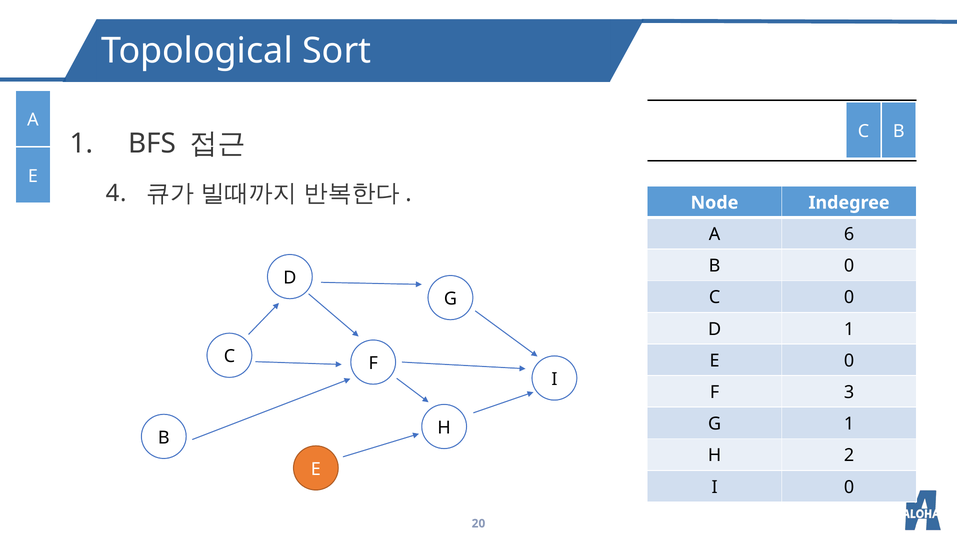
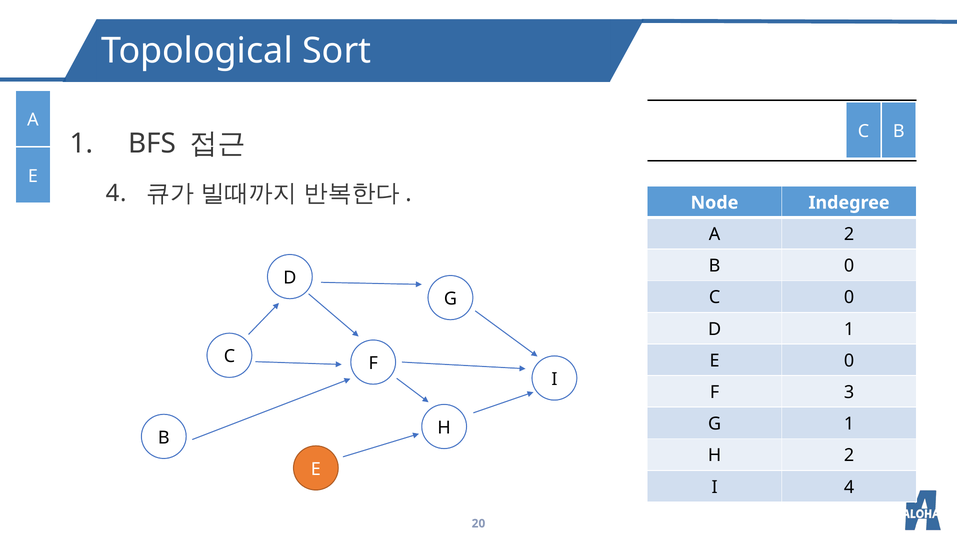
A 6: 6 -> 2
I 0: 0 -> 4
